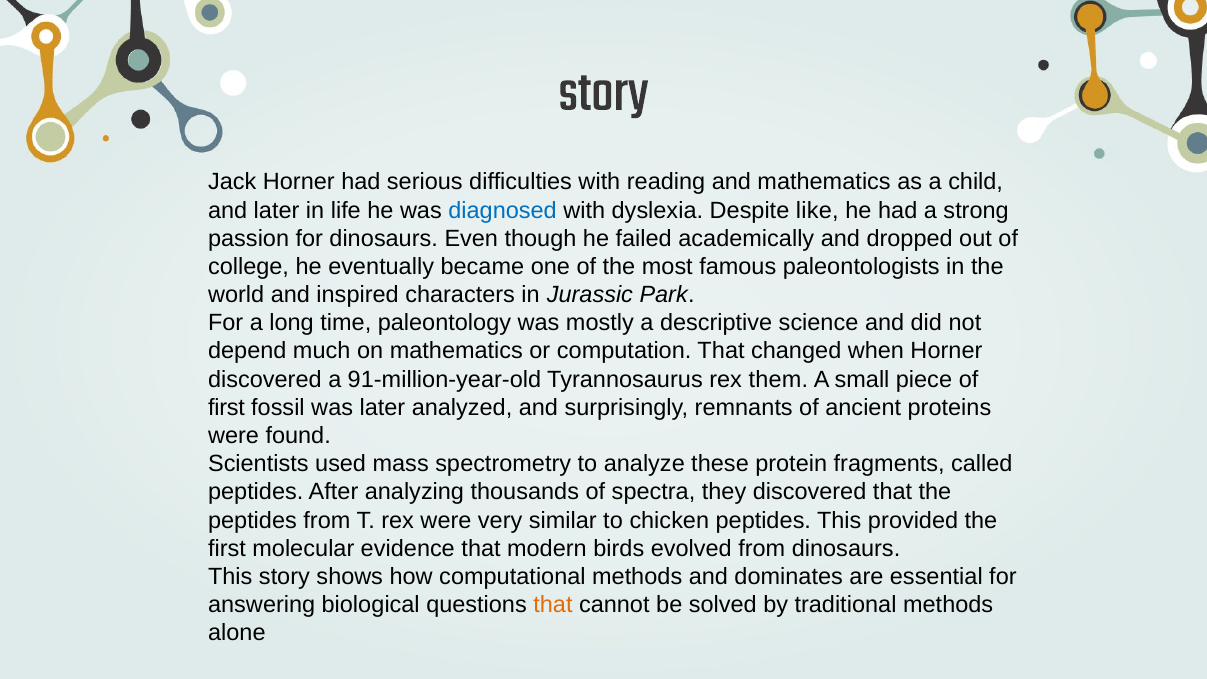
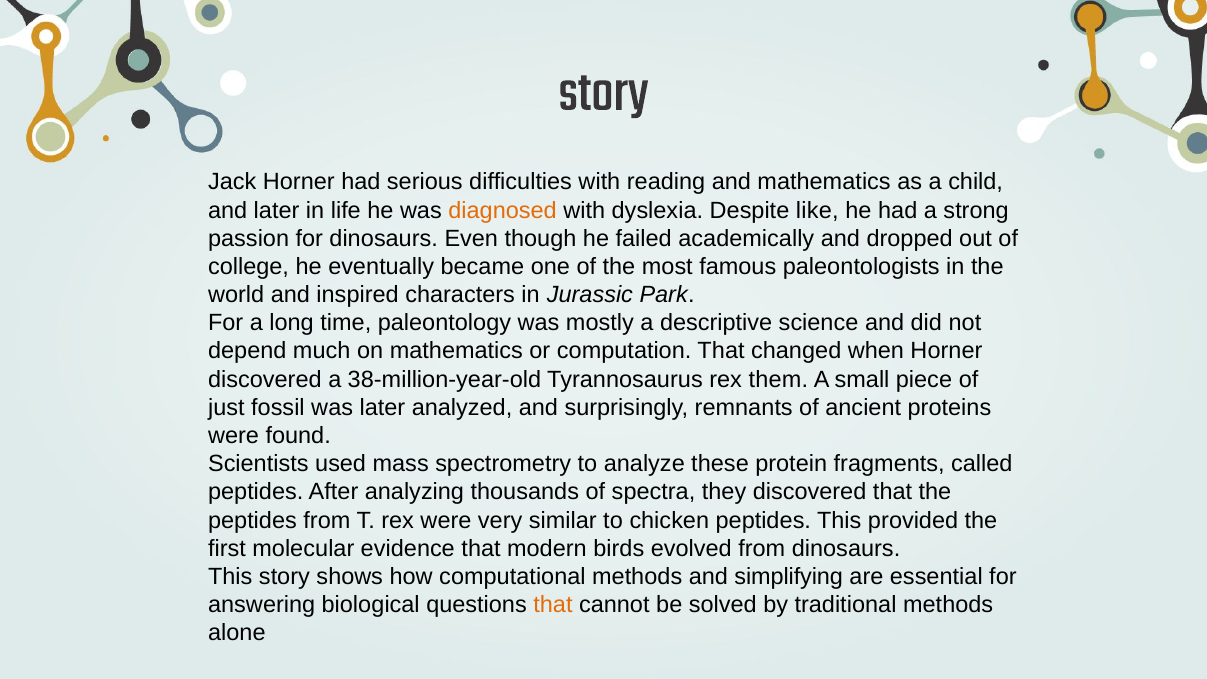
diagnosed colour: blue -> orange
91-million-year-old: 91-million-year-old -> 38-million-year-old
first at (226, 408): first -> just
dominates: dominates -> simplifying
